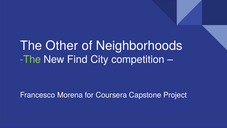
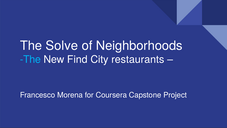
Other: Other -> Solve
The at (30, 59) colour: light green -> light blue
competition: competition -> restaurants
